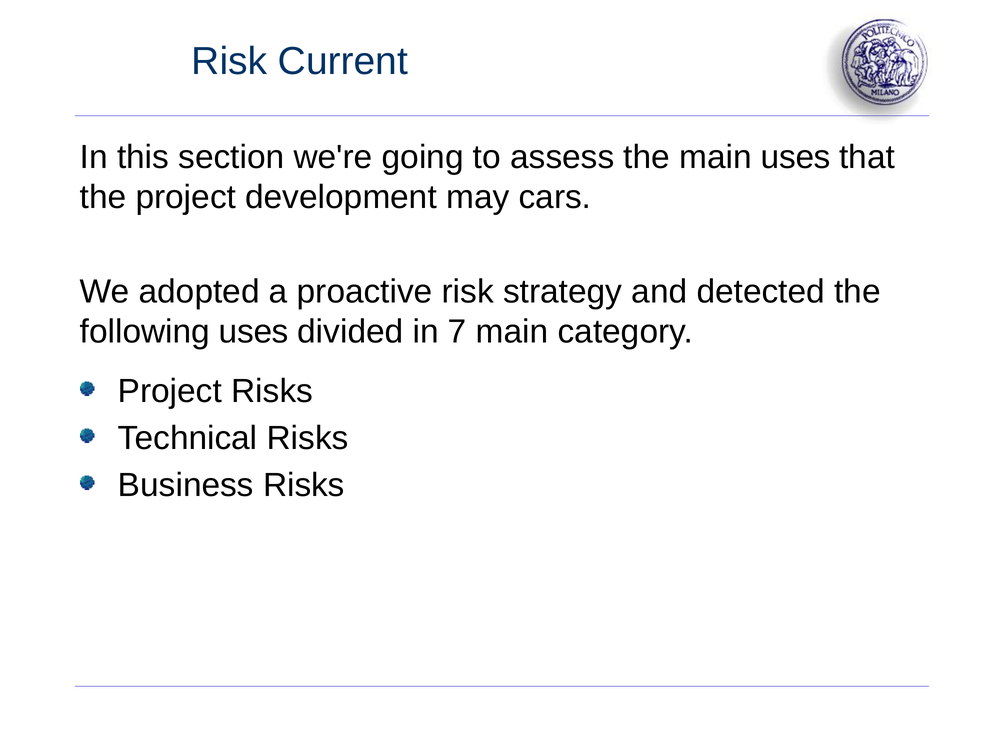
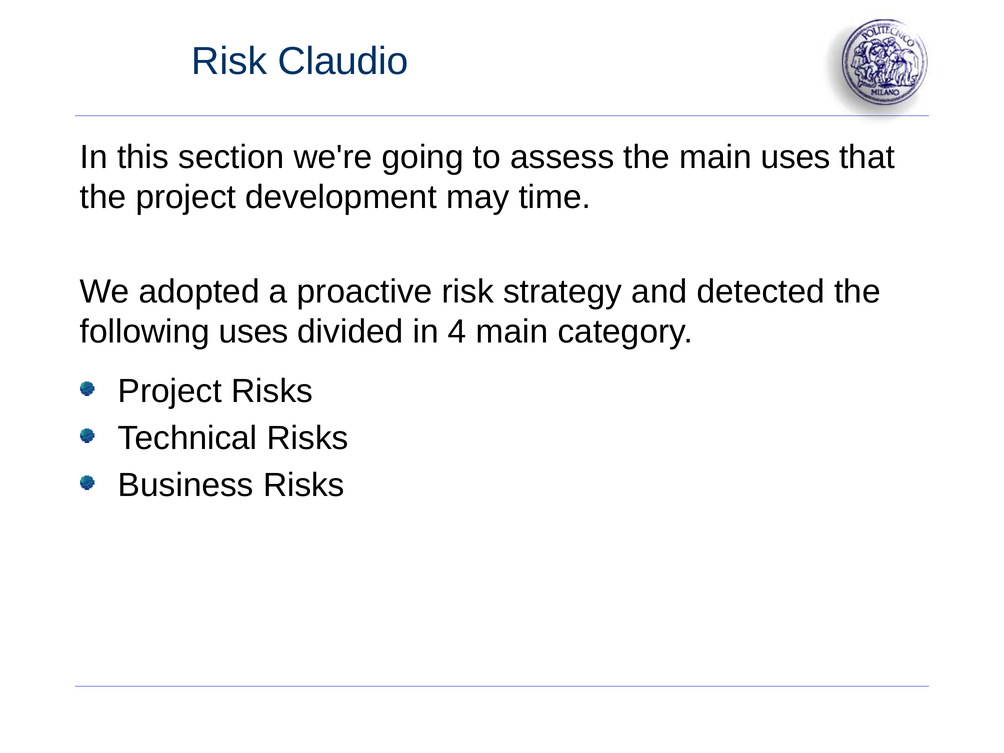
Current: Current -> Claudio
cars: cars -> time
7: 7 -> 4
